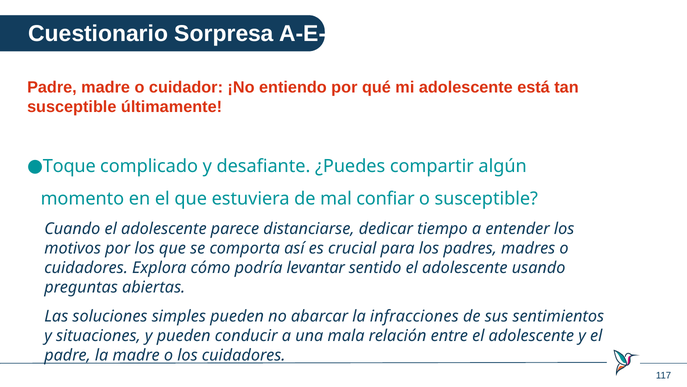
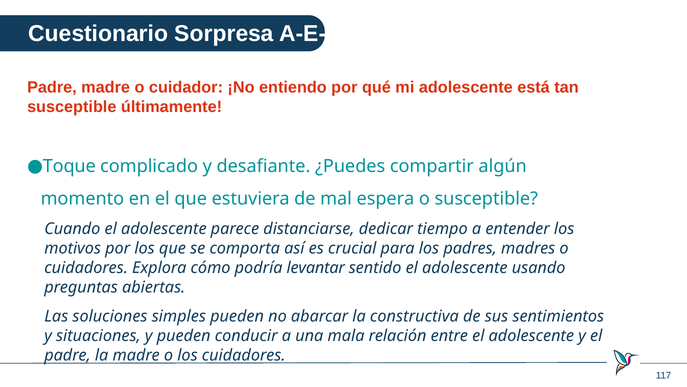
confiar: confiar -> espera
infracciones: infracciones -> constructiva
